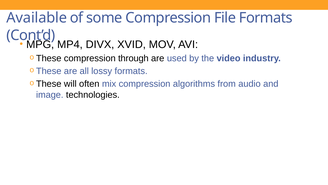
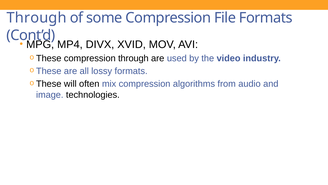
Available at (37, 18): Available -> Through
